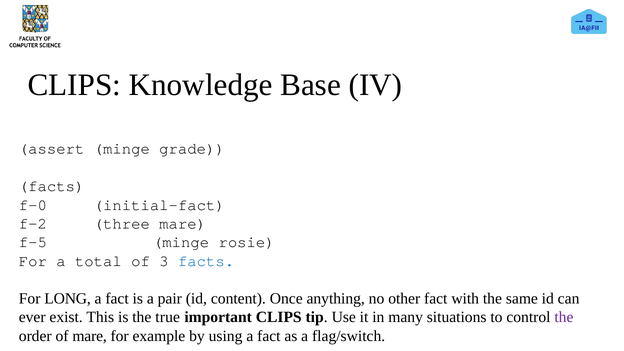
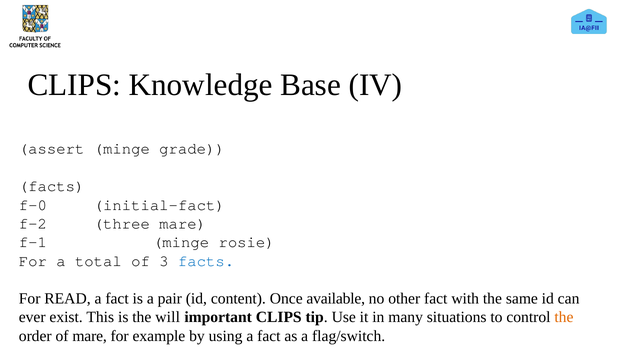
f-5: f-5 -> f-1
LONG: LONG -> READ
anything: anything -> available
true: true -> will
the at (564, 317) colour: purple -> orange
